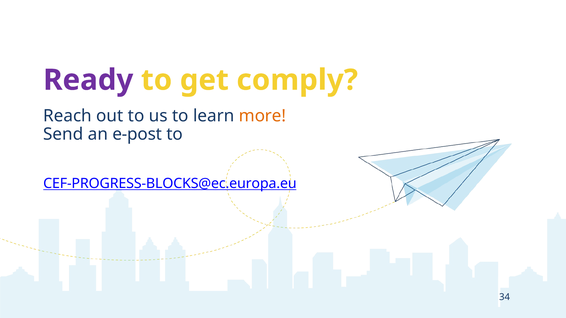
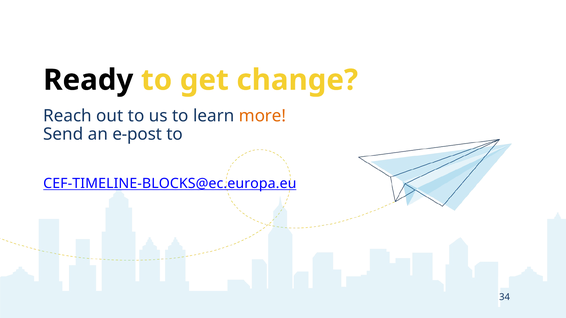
Ready colour: purple -> black
comply: comply -> change
CEF-PROGRESS-BLOCKS@ec.europa.eu: CEF-PROGRESS-BLOCKS@ec.europa.eu -> CEF-TIMELINE-BLOCKS@ec.europa.eu
